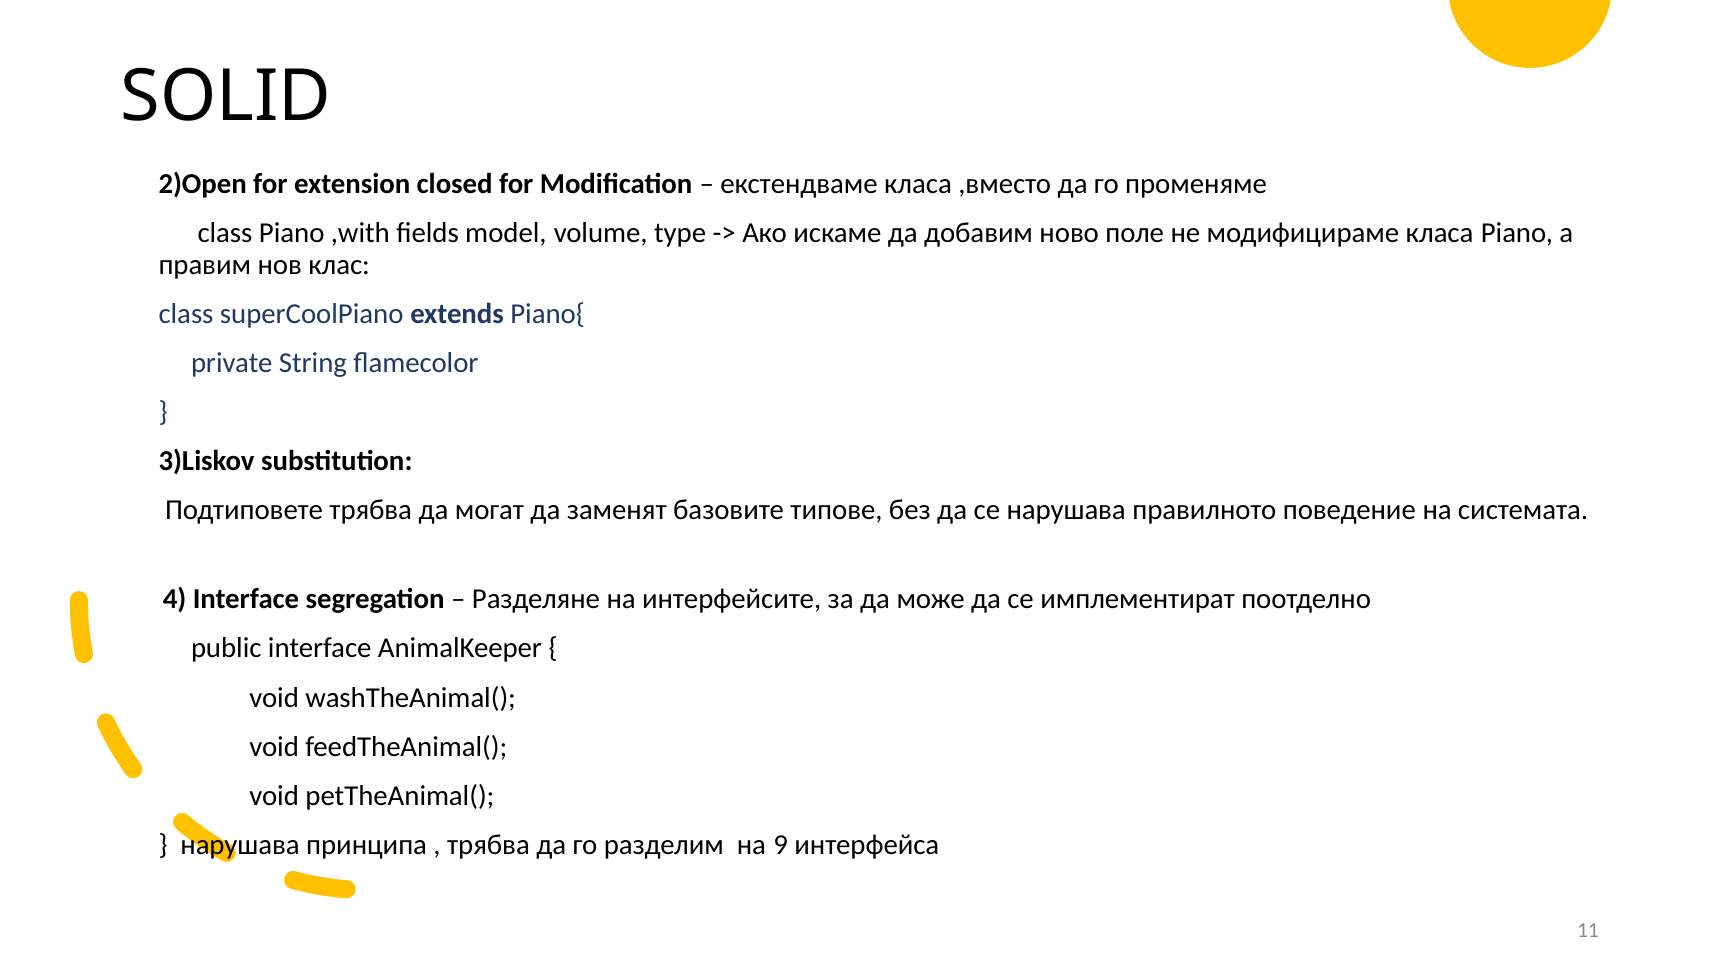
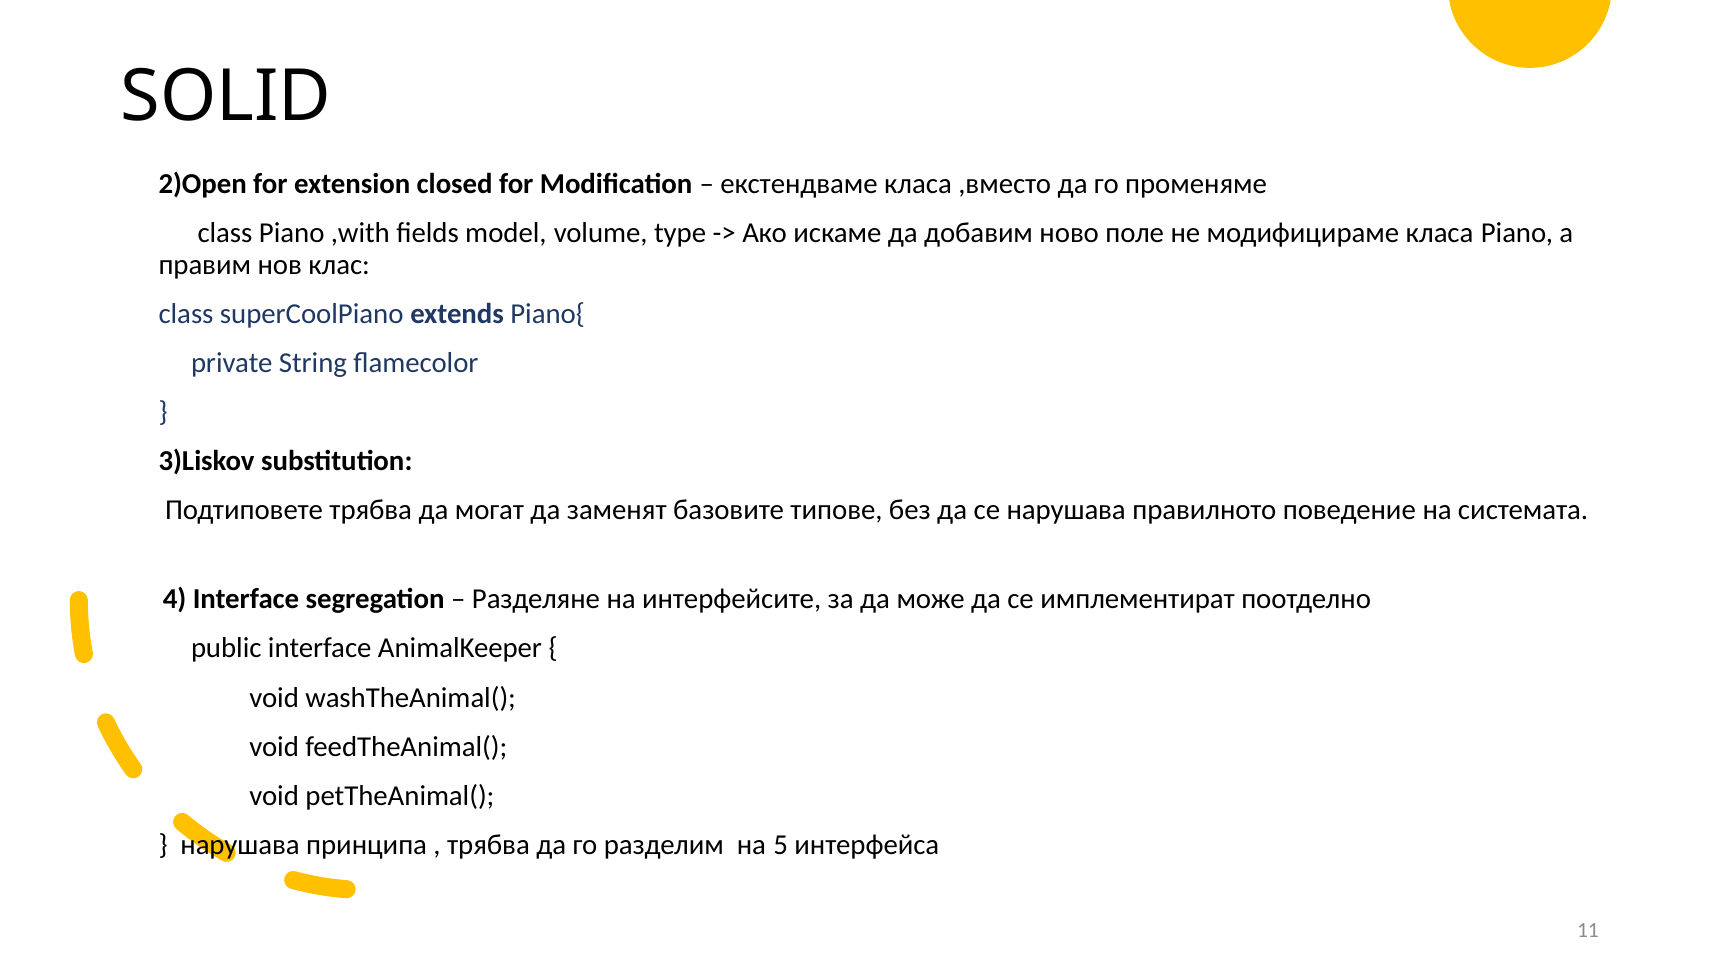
9: 9 -> 5
